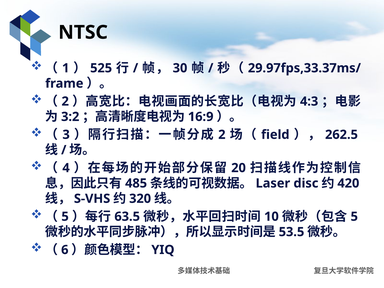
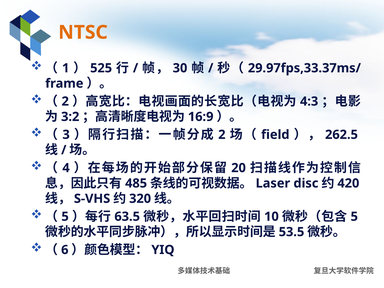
NTSC colour: black -> orange
